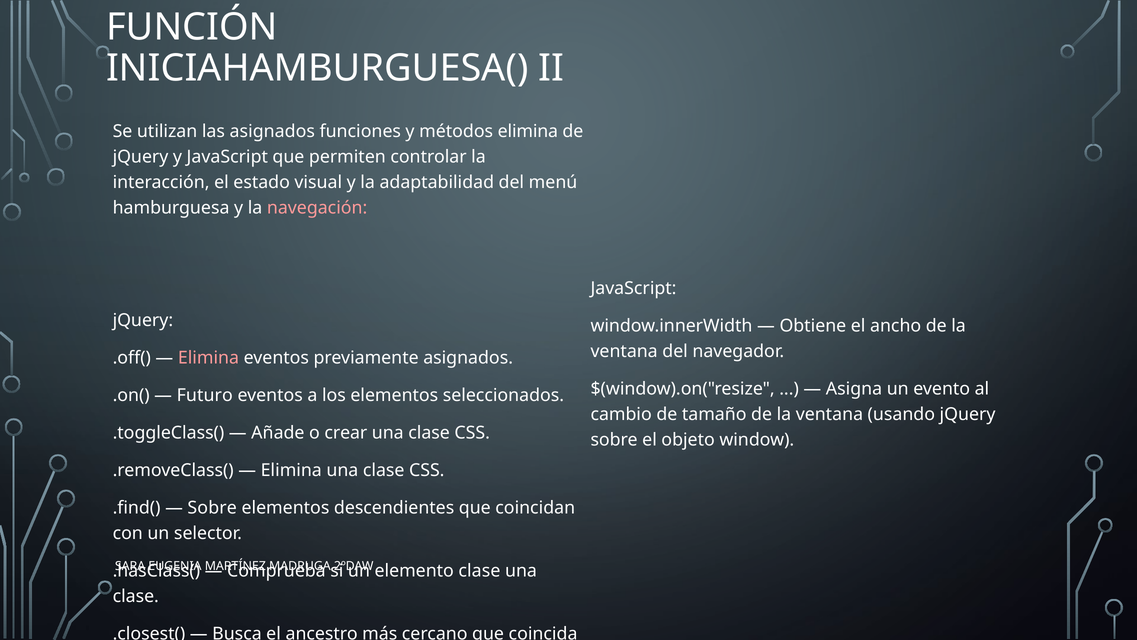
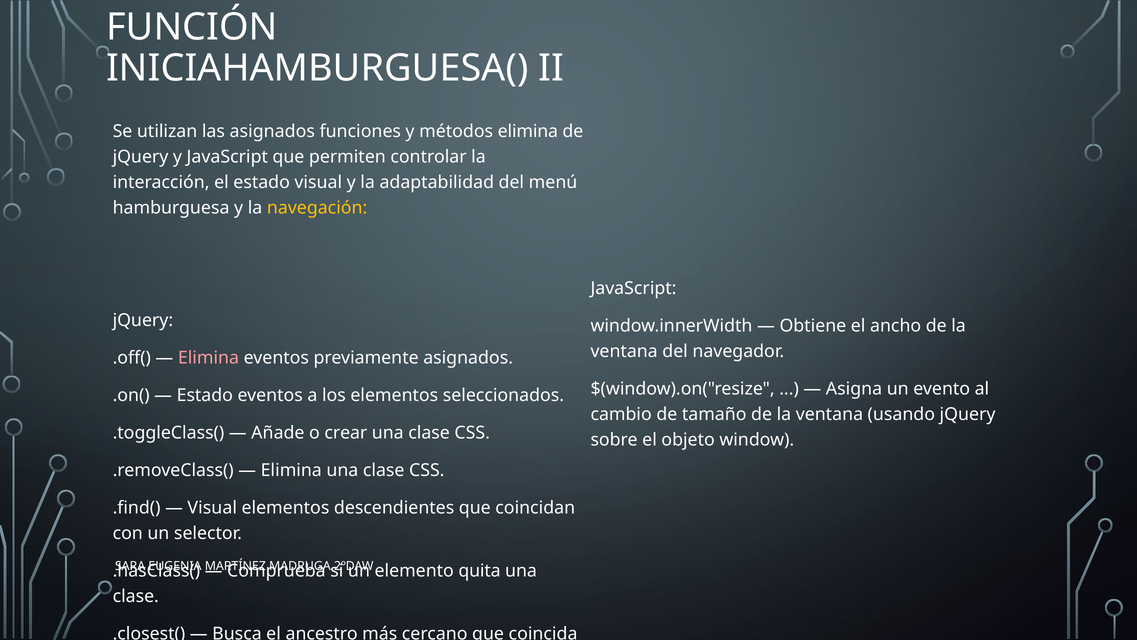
navegación colour: pink -> yellow
Futuro at (205, 395): Futuro -> Estado
Sobre at (212, 507): Sobre -> Visual
elemento clase: clase -> quita
